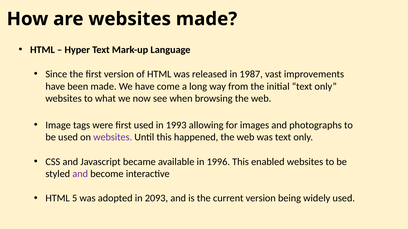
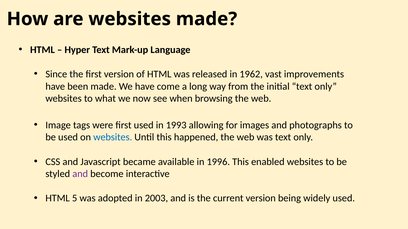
1987: 1987 -> 1962
websites at (113, 138) colour: purple -> blue
2093: 2093 -> 2003
